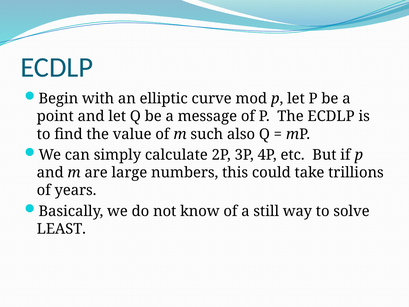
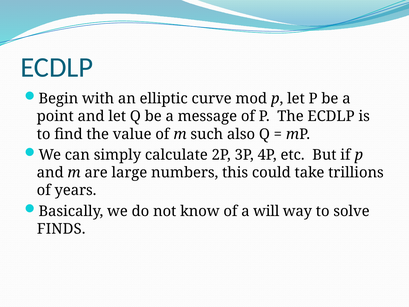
still: still -> will
LEAST: LEAST -> FINDS
